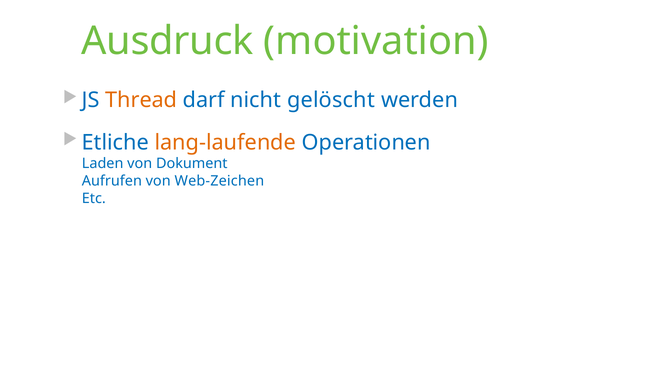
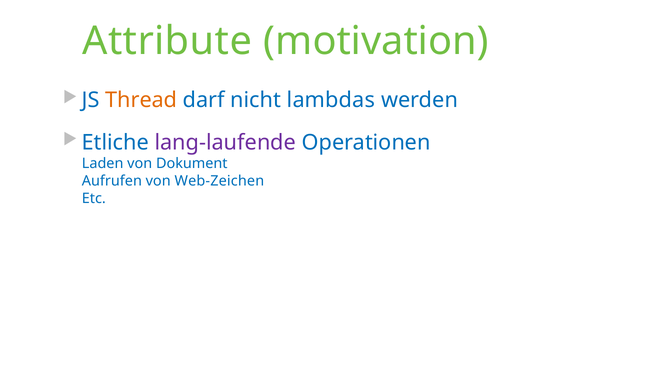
Ausdruck: Ausdruck -> Attribute
gelöscht: gelöscht -> lambdas
lang-laufende colour: orange -> purple
